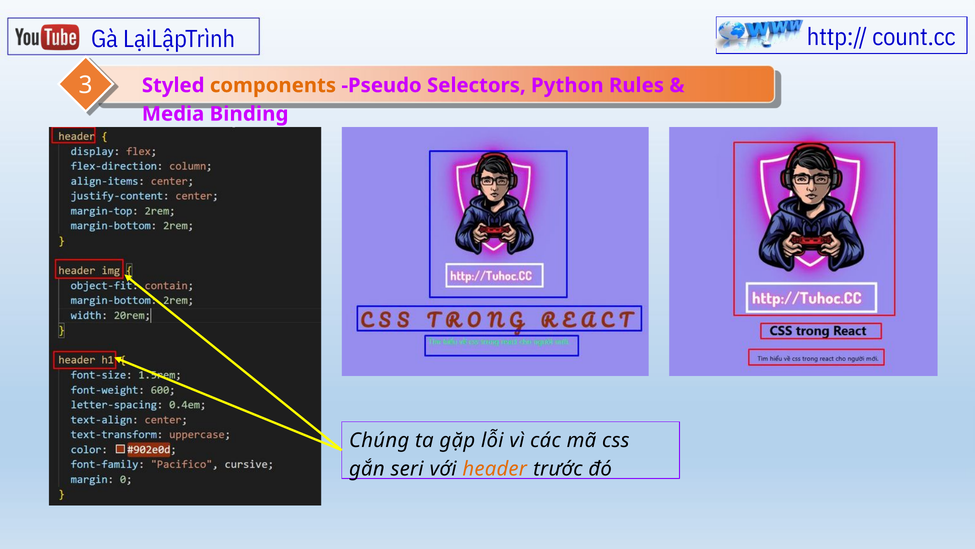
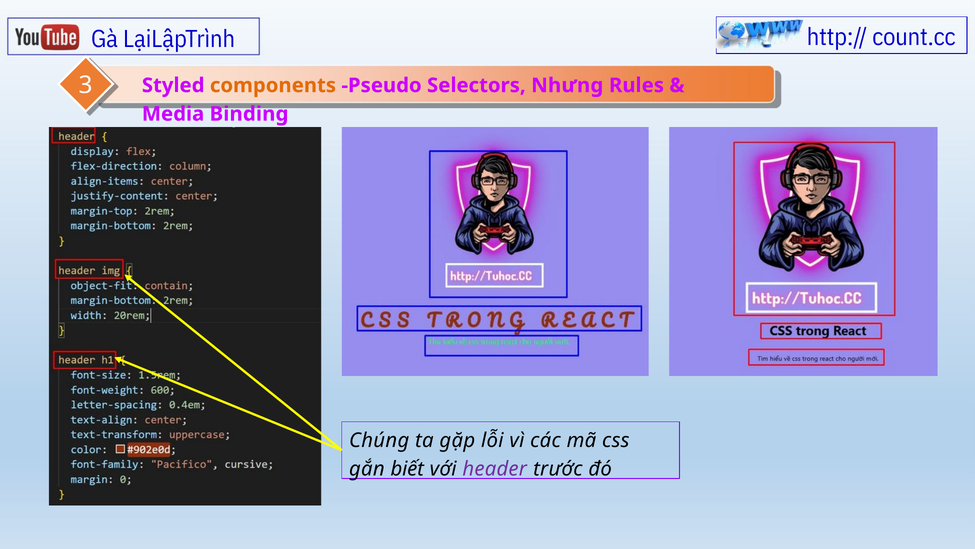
Python: Python -> Nhưng
seri: seri -> biết
header colour: orange -> purple
